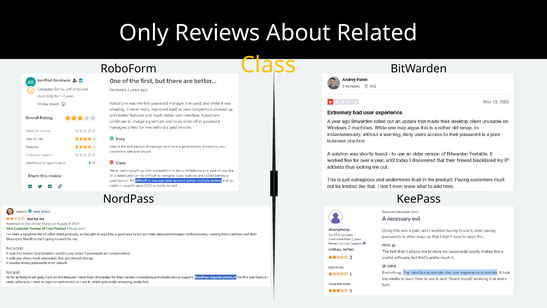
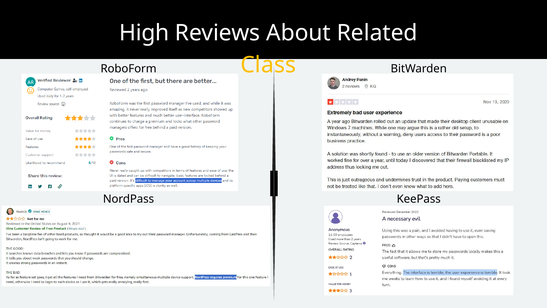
Only: Only -> High
